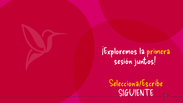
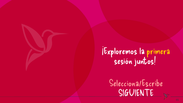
Selecciona/Escribe colour: yellow -> pink
